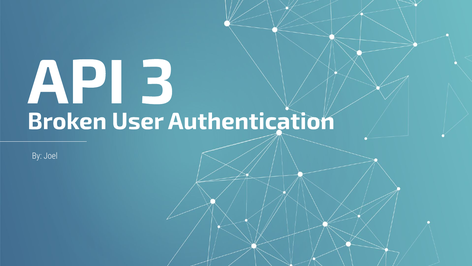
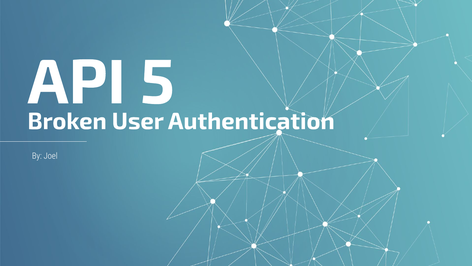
3: 3 -> 5
